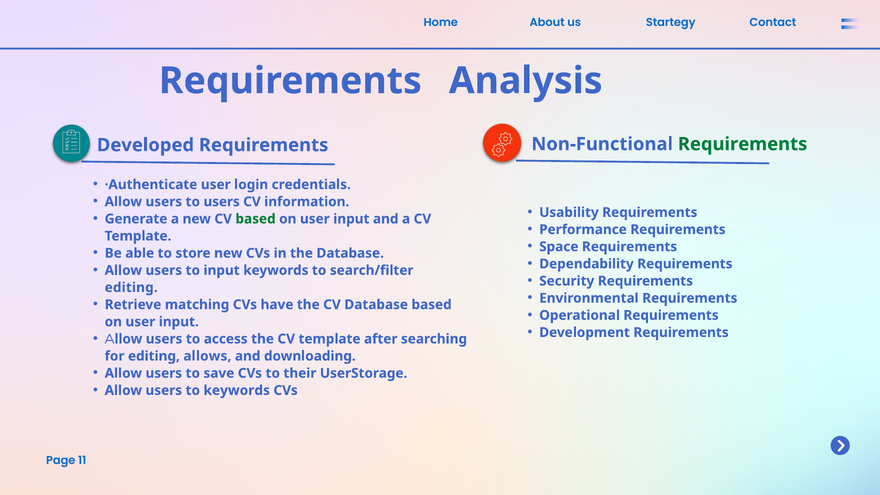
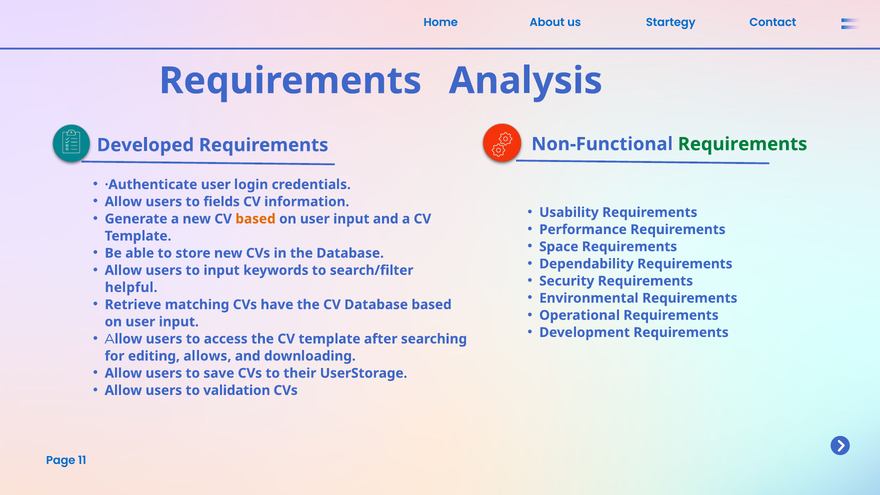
to users: users -> fields
based at (256, 219) colour: green -> orange
editing at (131, 287): editing -> helpful
to keywords: keywords -> validation
